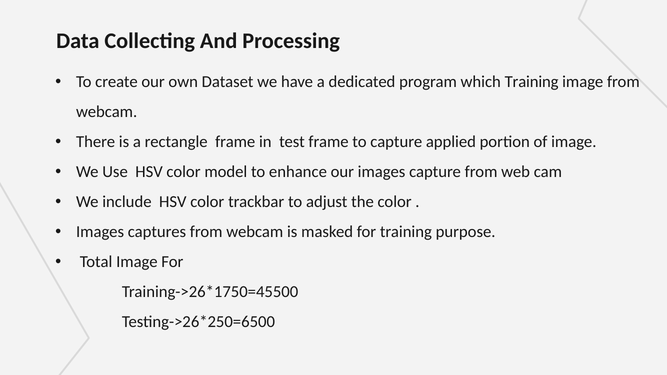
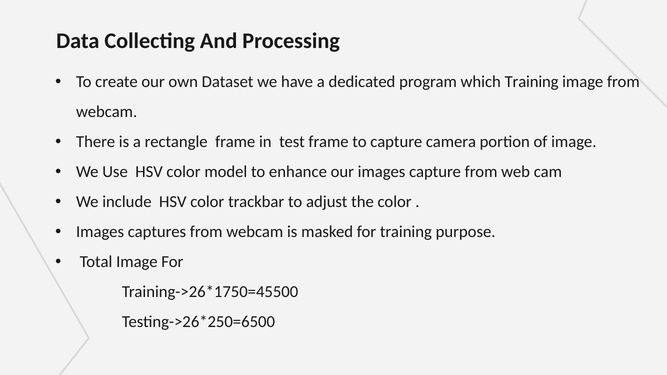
applied: applied -> camera
